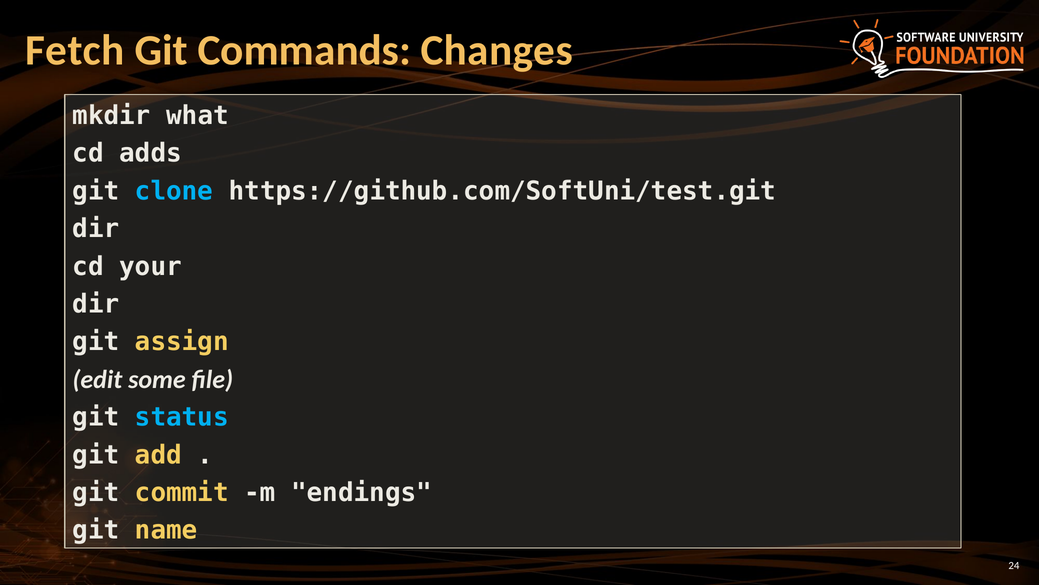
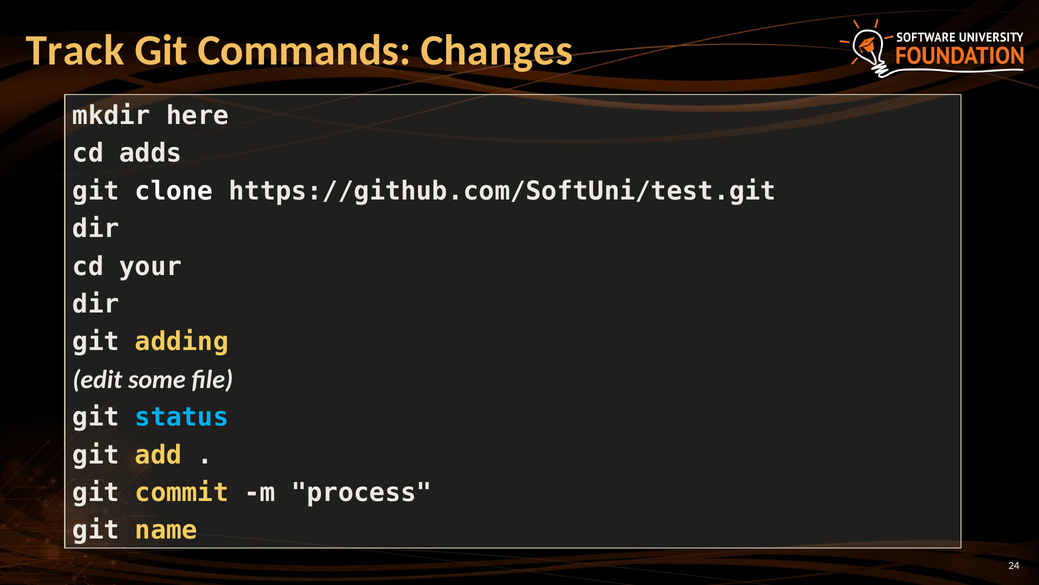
Fetch: Fetch -> Track
what: what -> here
clone colour: light blue -> white
assign: assign -> adding
endings: endings -> process
